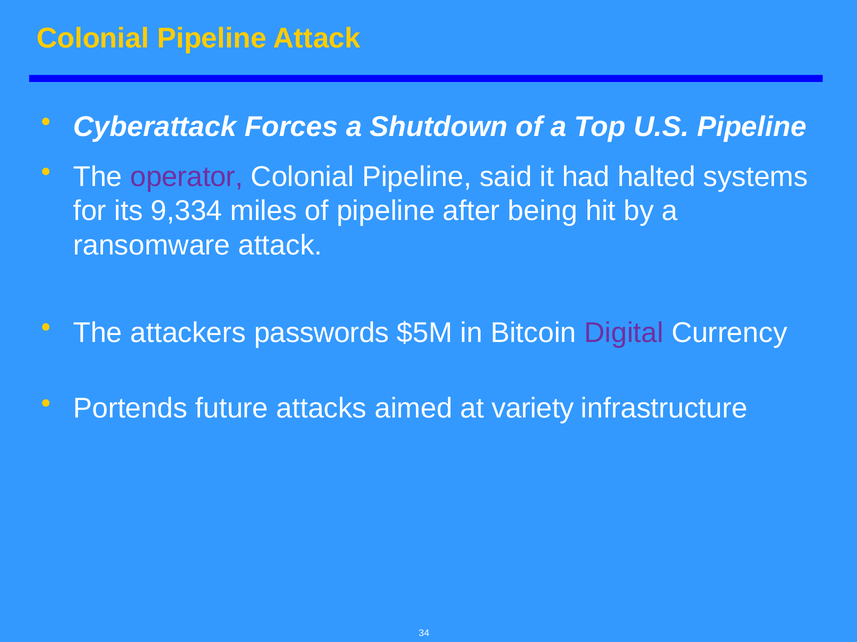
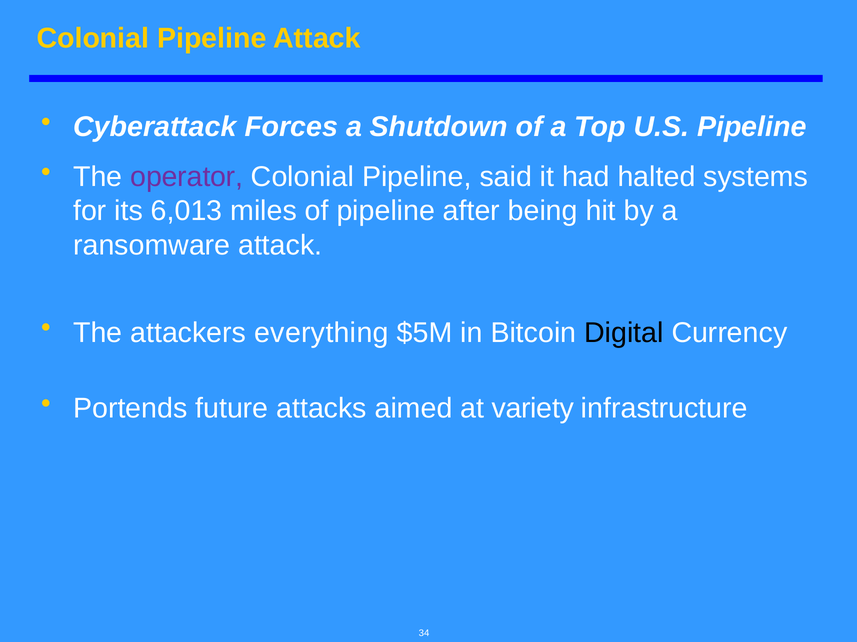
9,334: 9,334 -> 6,013
passwords: passwords -> everything
Digital colour: purple -> black
